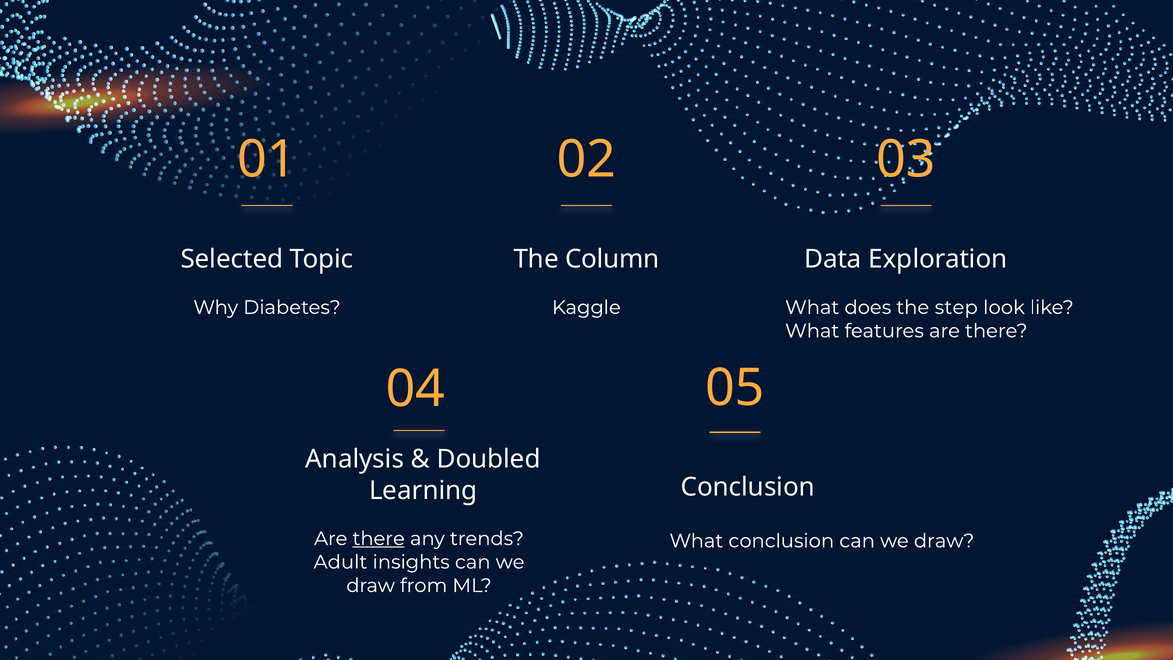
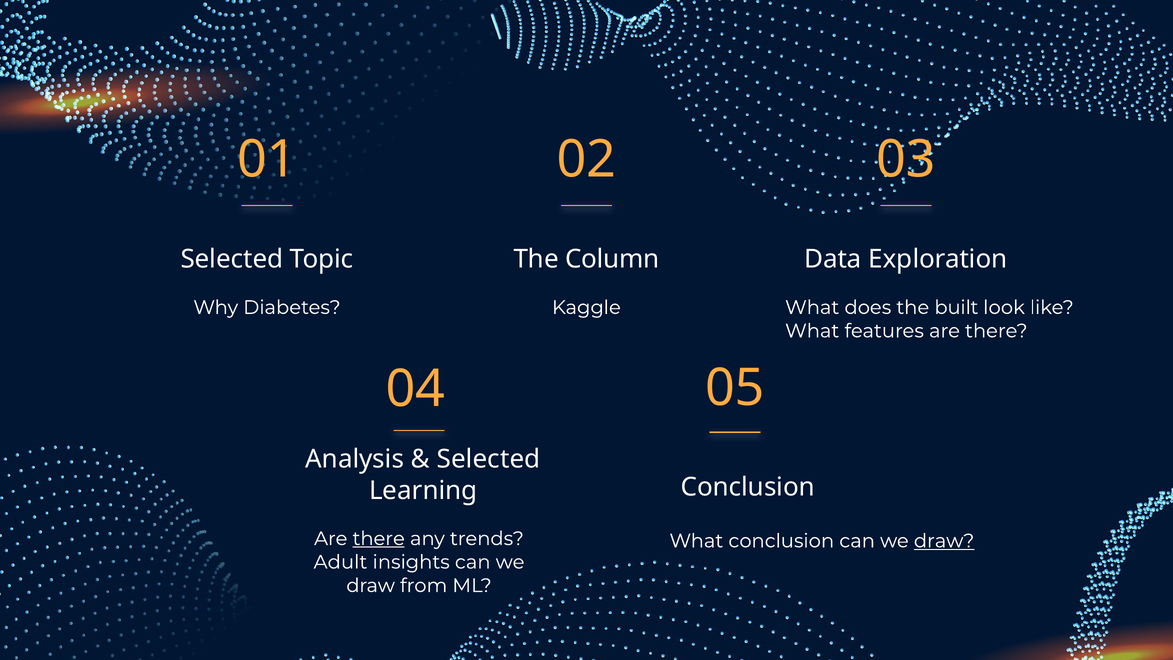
step: step -> built
Doubled at (489, 459): Doubled -> Selected
draw at (944, 541) underline: none -> present
